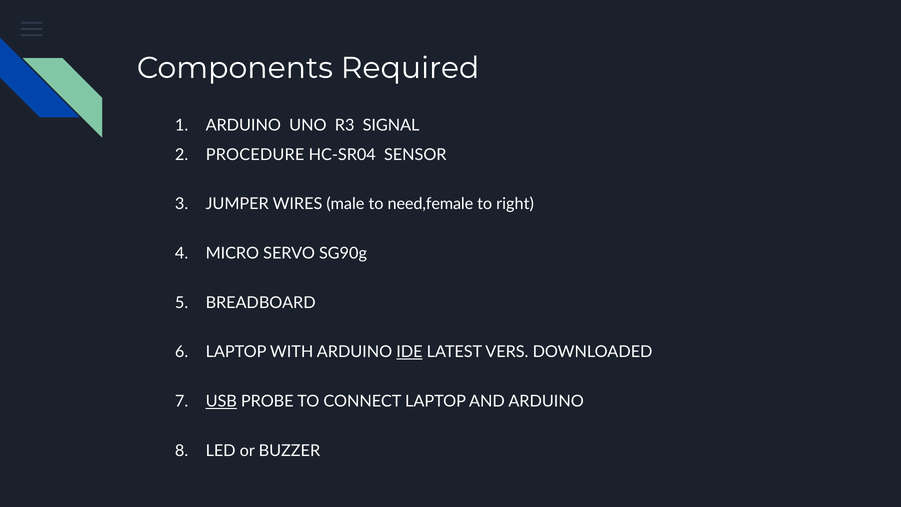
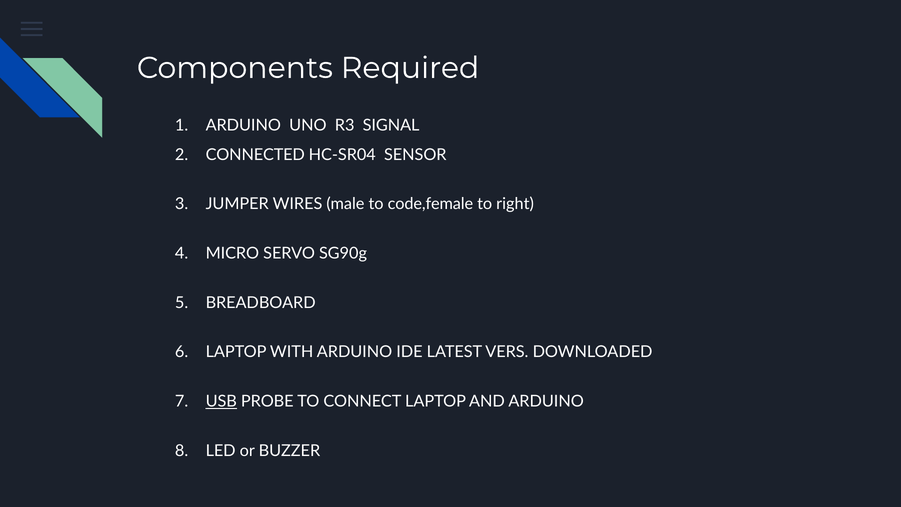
PROCEDURE: PROCEDURE -> CONNECTED
need,female: need,female -> code,female
IDE underline: present -> none
